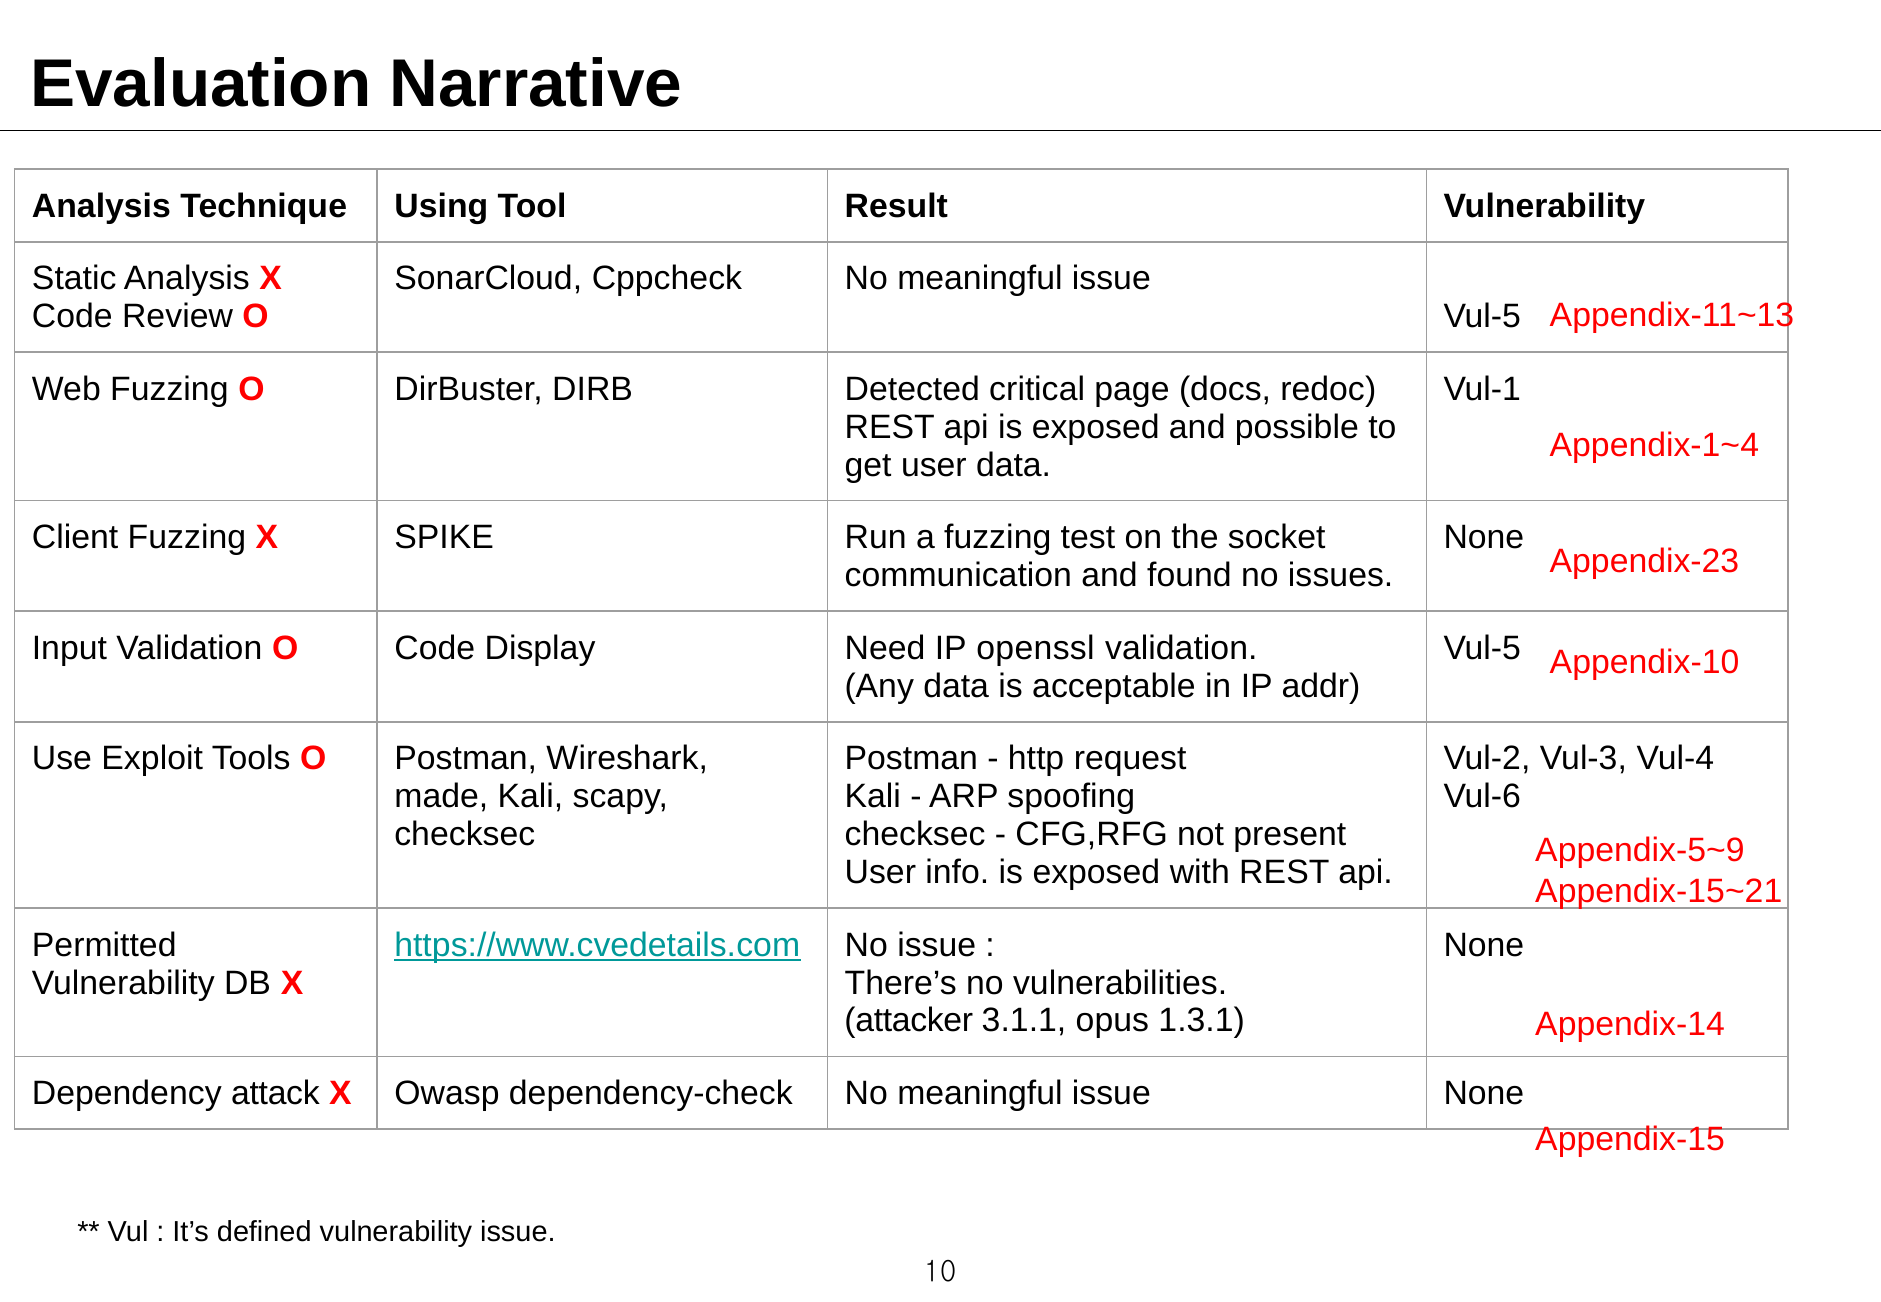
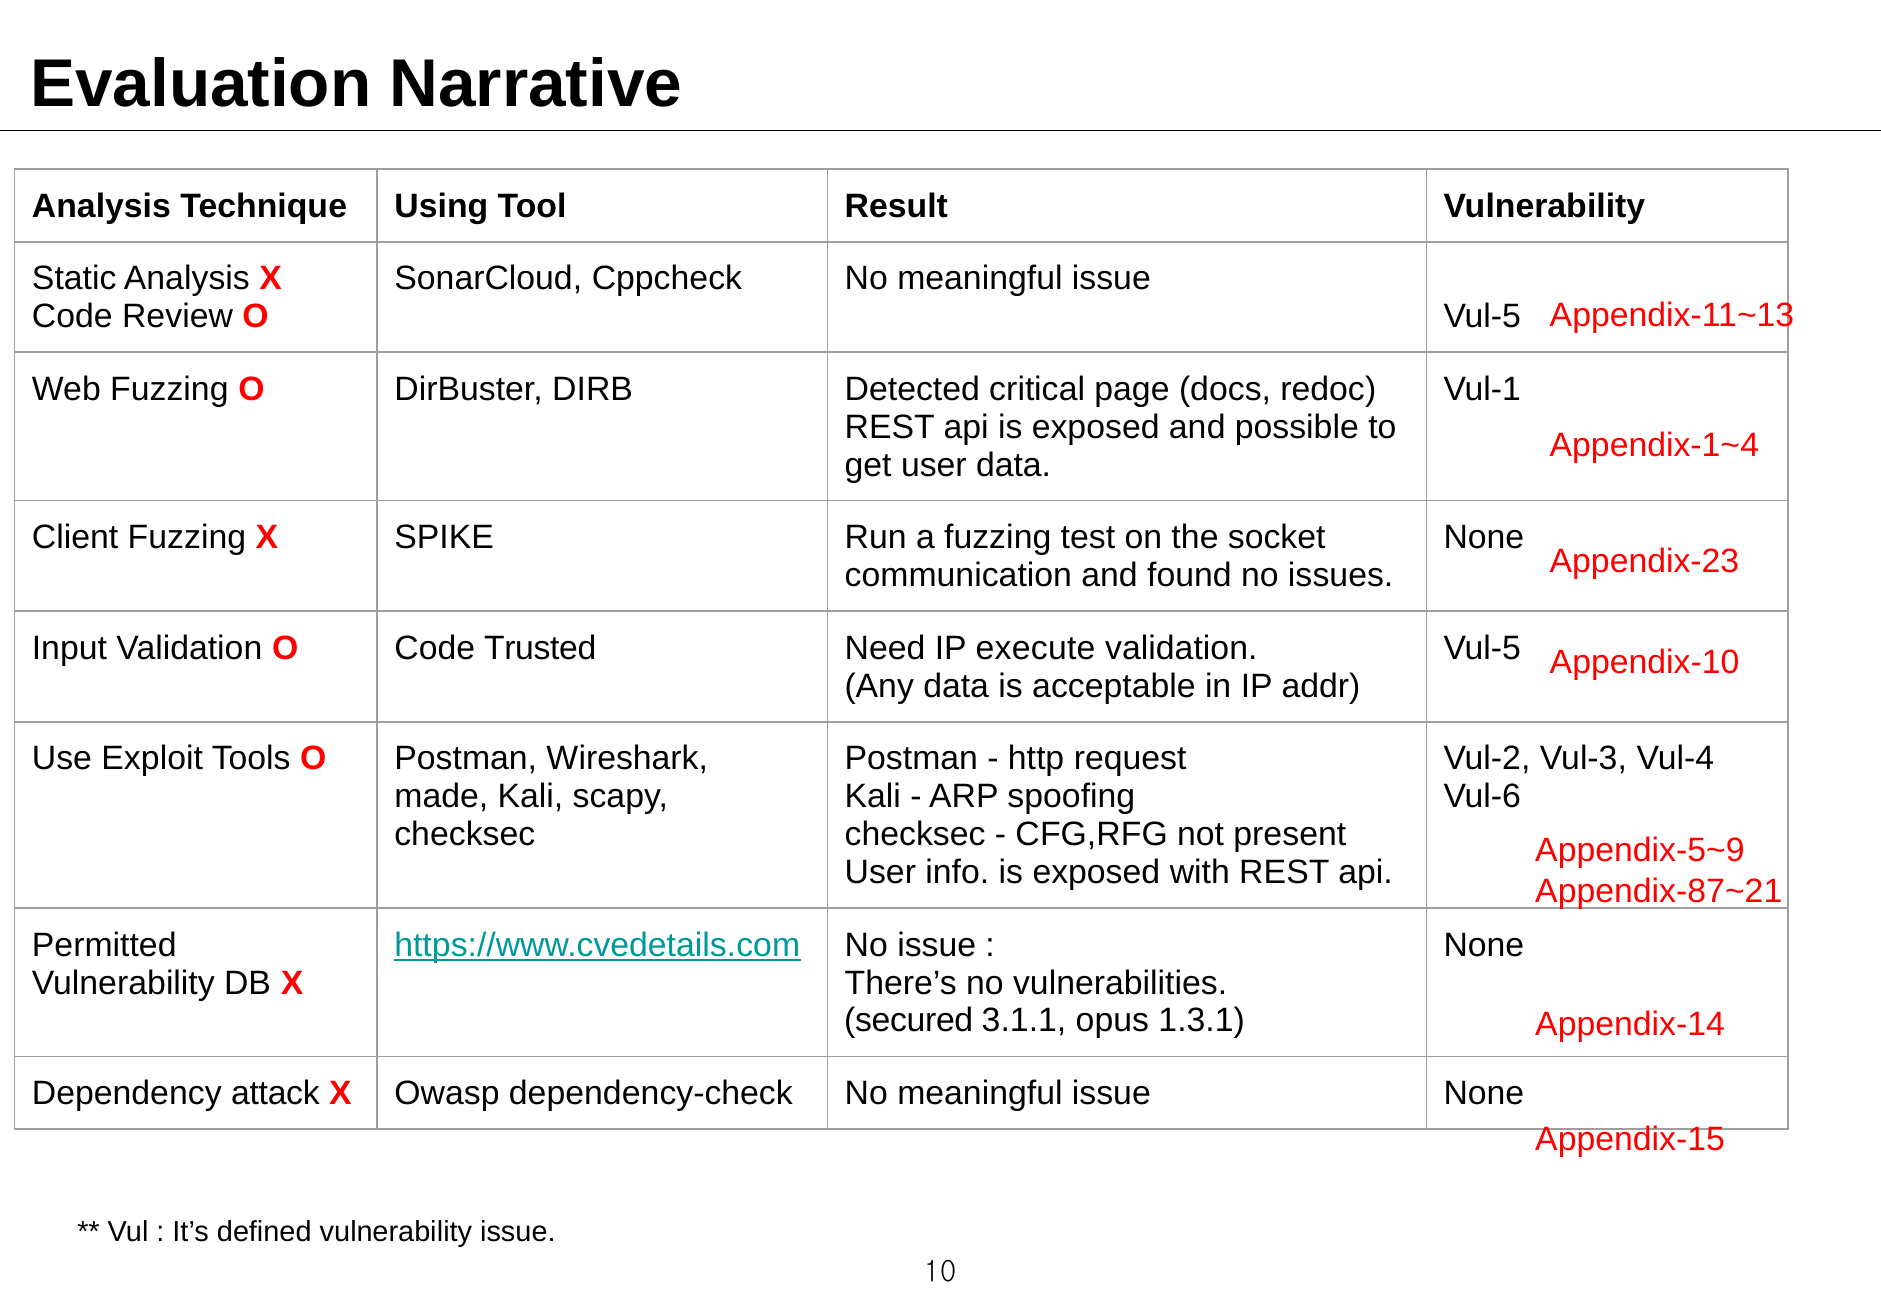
Display: Display -> Trusted
openssl: openssl -> execute
Appendix-15~21: Appendix-15~21 -> Appendix-87~21
attacker: attacker -> secured
